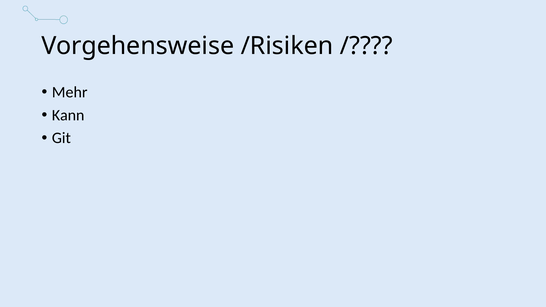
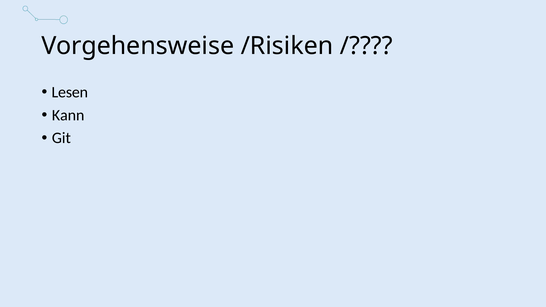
Mehr: Mehr -> Lesen
